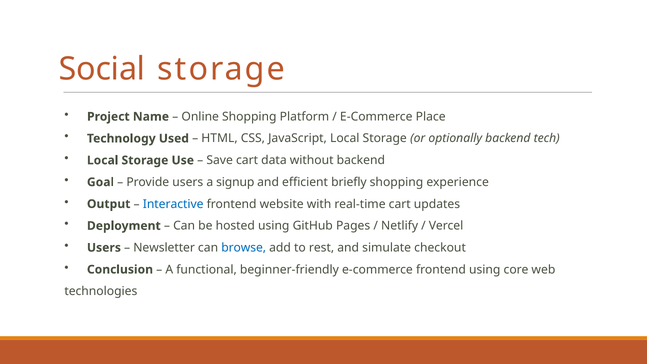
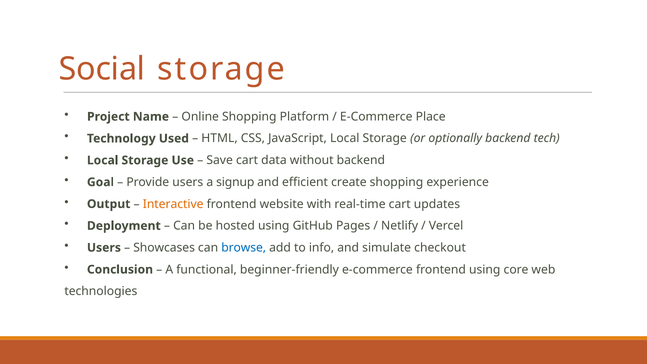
briefly: briefly -> create
Interactive colour: blue -> orange
Newsletter: Newsletter -> Showcases
rest: rest -> info
